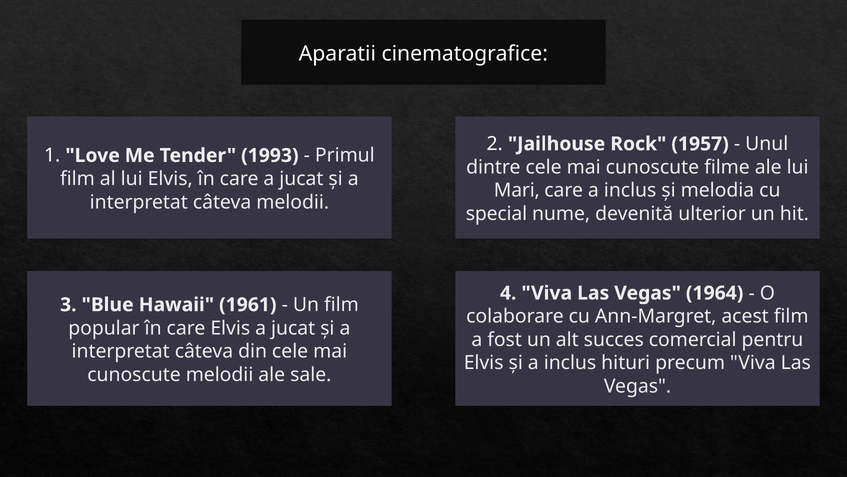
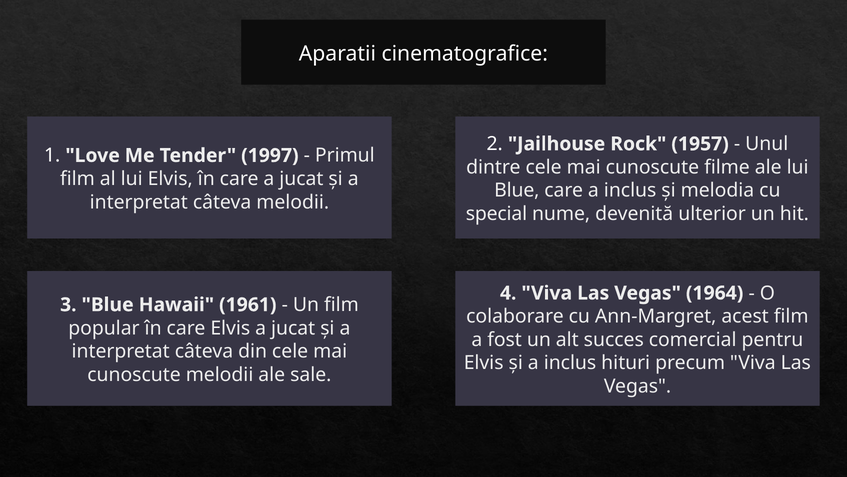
1993: 1993 -> 1997
Mari at (517, 190): Mari -> Blue
